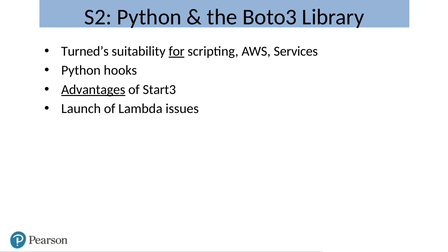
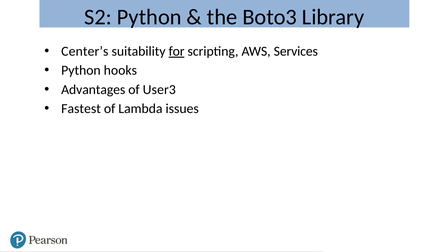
Turned’s: Turned’s -> Center’s
Advantages underline: present -> none
Start3: Start3 -> User3
Launch: Launch -> Fastest
